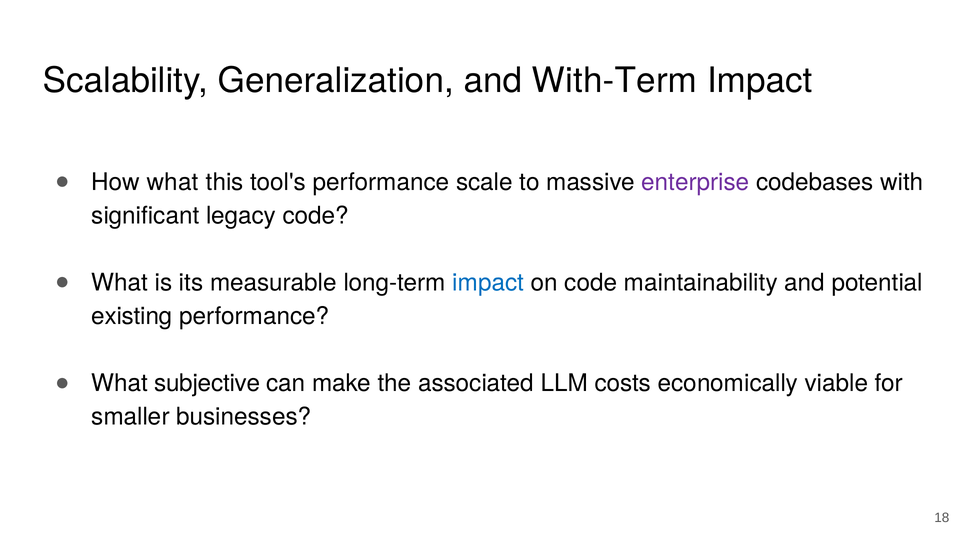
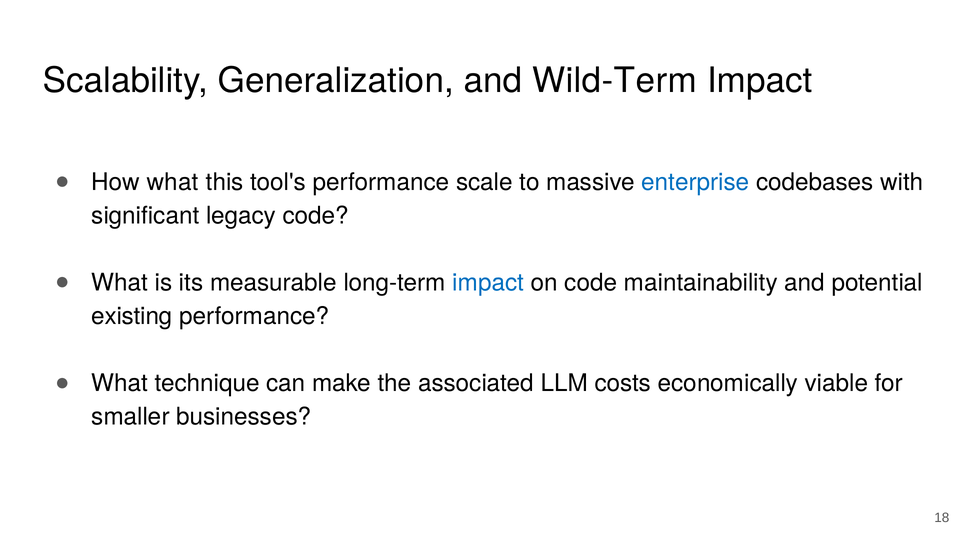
With-Term: With-Term -> Wild-Term
enterprise colour: purple -> blue
subjective: subjective -> technique
